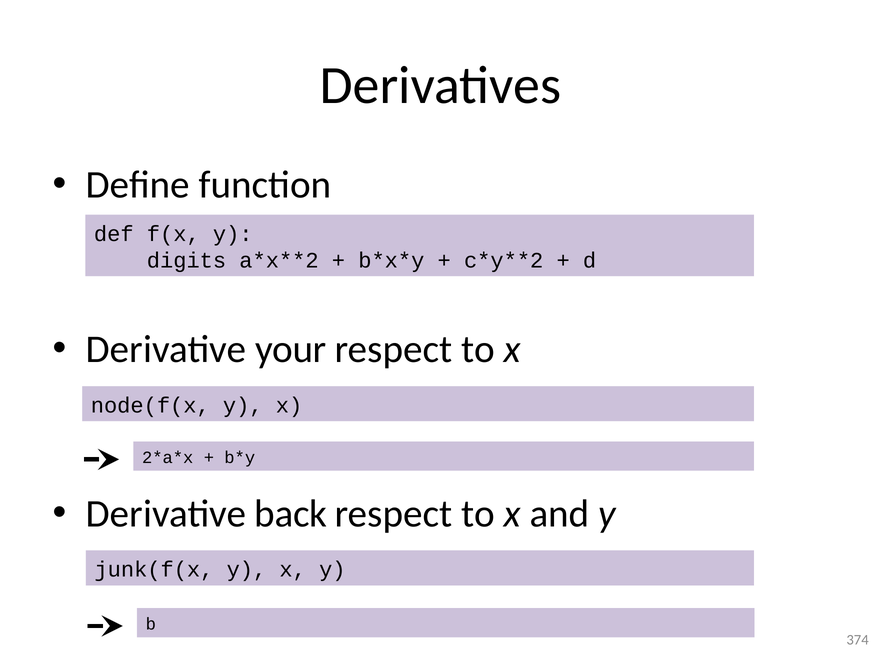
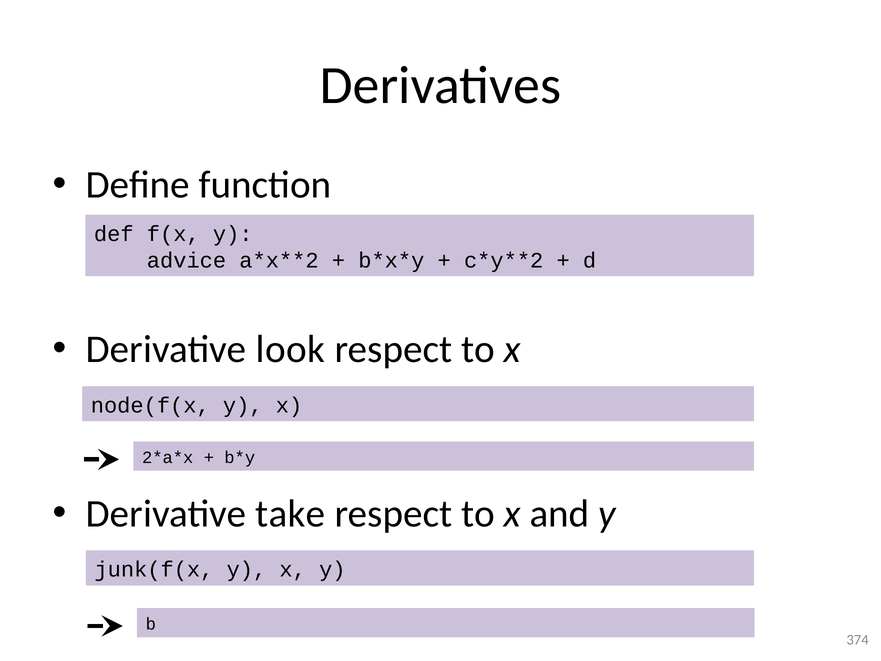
digits: digits -> advice
your: your -> look
back: back -> take
